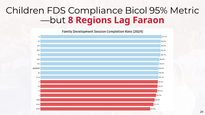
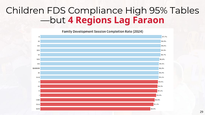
Bicol: Bicol -> High
Metric: Metric -> Tables
8: 8 -> 4
